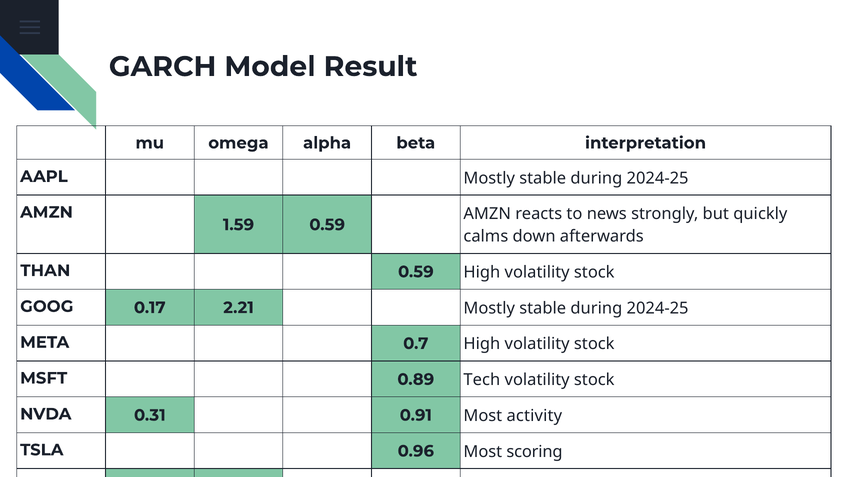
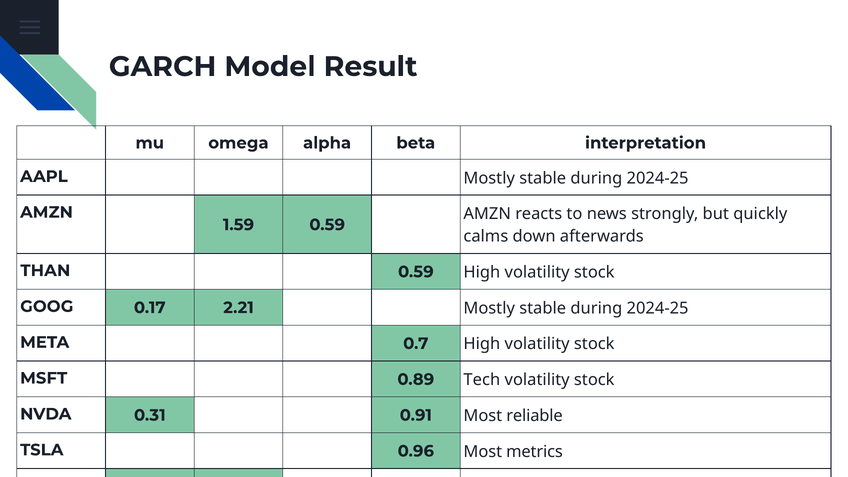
activity: activity -> reliable
scoring: scoring -> metrics
